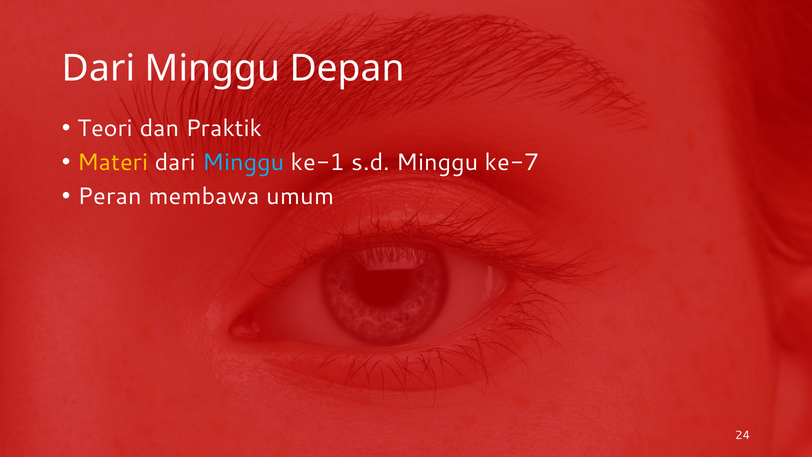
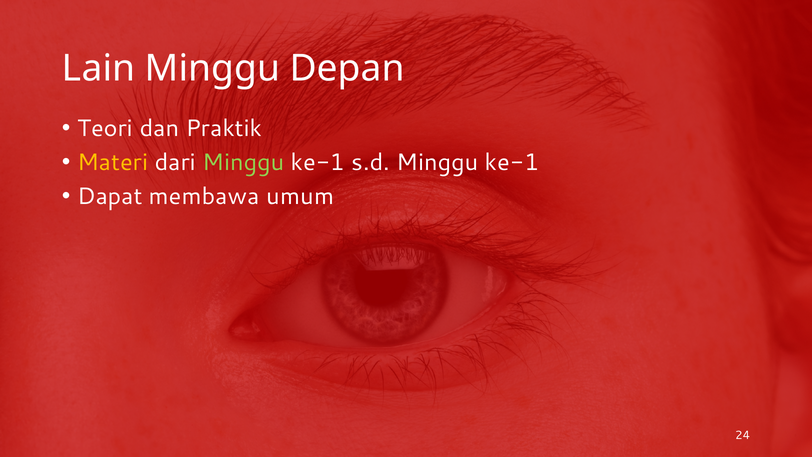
Dari at (99, 68): Dari -> Lain
Minggu at (243, 162) colour: light blue -> light green
s.d Minggu ke-7: ke-7 -> ke-1
Peran: Peran -> Dapat
